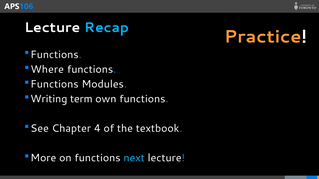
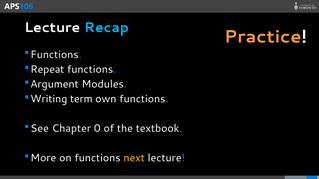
Where: Where -> Repeat
Functions at (54, 84): Functions -> Argument
4: 4 -> 0
next colour: light blue -> yellow
